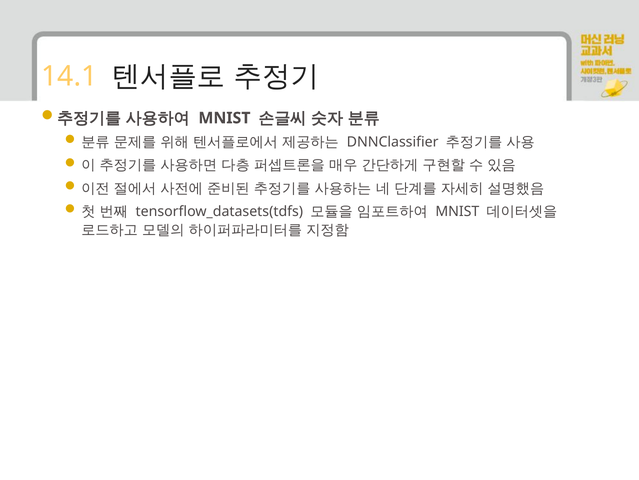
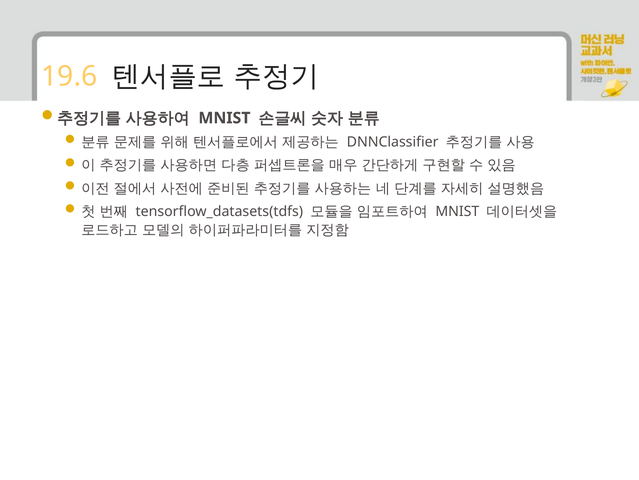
14.1: 14.1 -> 19.6
